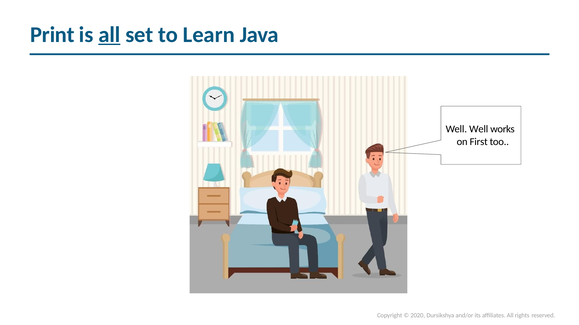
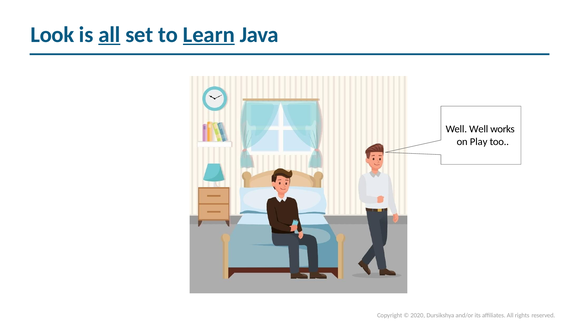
Print: Print -> Look
Learn underline: none -> present
First: First -> Play
